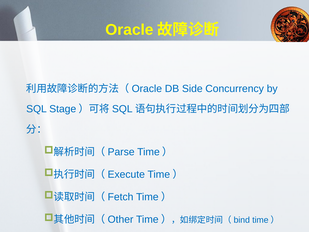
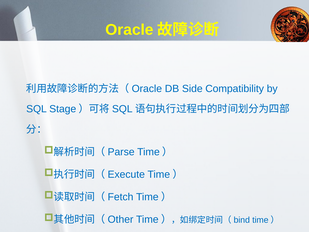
Concurrency: Concurrency -> Compatibility
